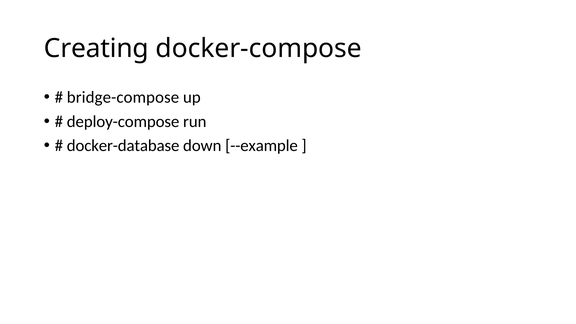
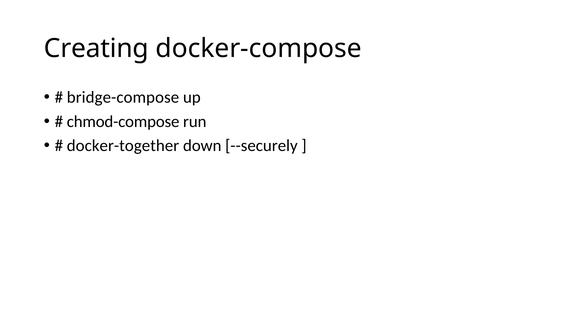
deploy-compose: deploy-compose -> chmod-compose
docker-database: docker-database -> docker-together
--example: --example -> --securely
